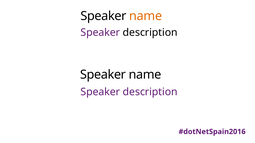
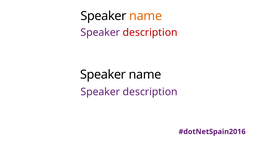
description at (150, 33) colour: black -> red
